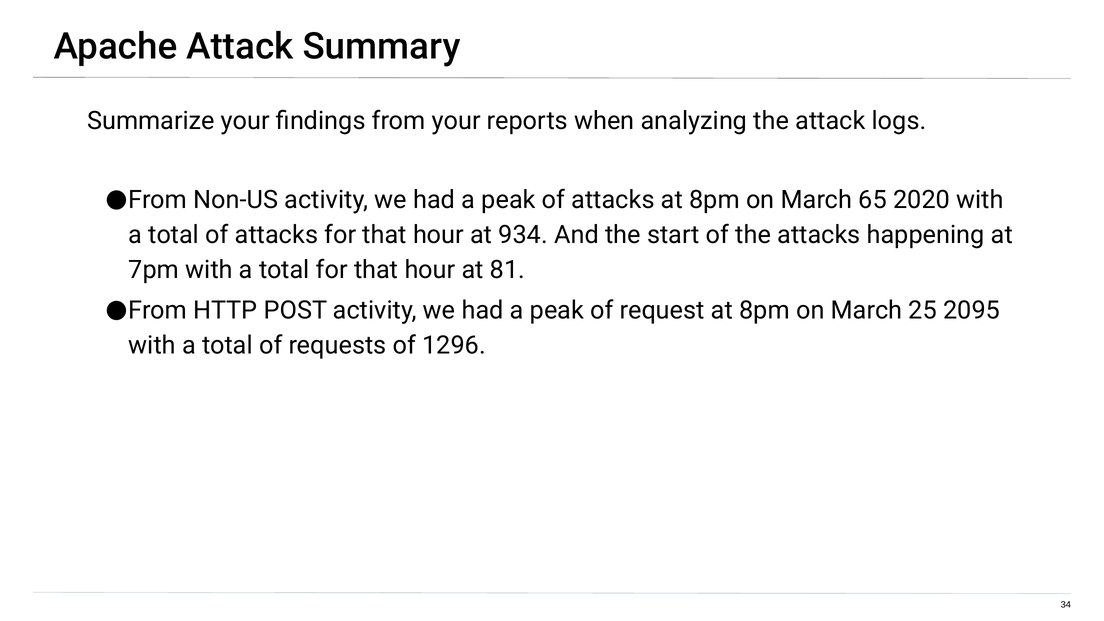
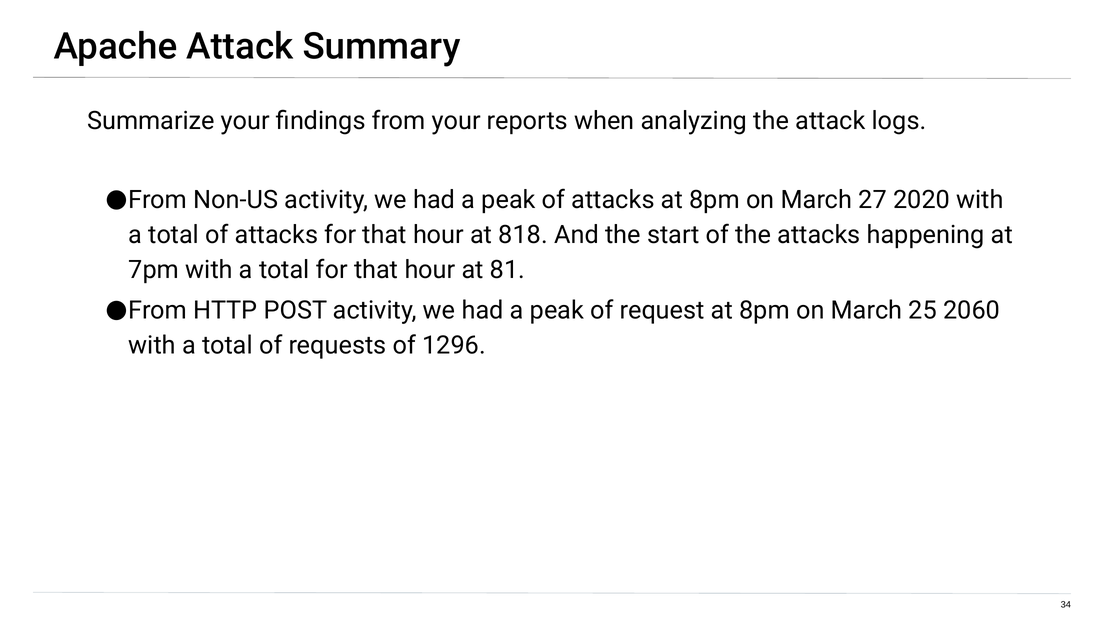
65: 65 -> 27
934: 934 -> 818
2095: 2095 -> 2060
